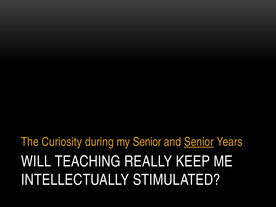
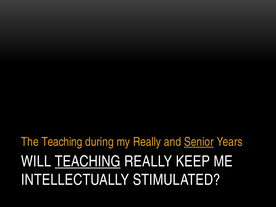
The Curiosity: Curiosity -> Teaching
my Senior: Senior -> Really
TEACHING at (88, 161) underline: none -> present
